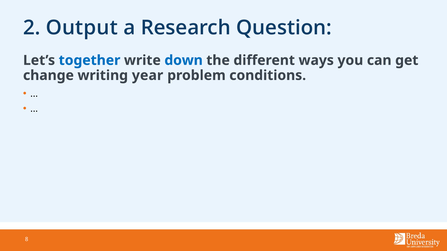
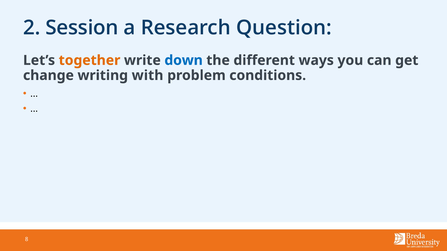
Output: Output -> Session
together colour: blue -> orange
year: year -> with
